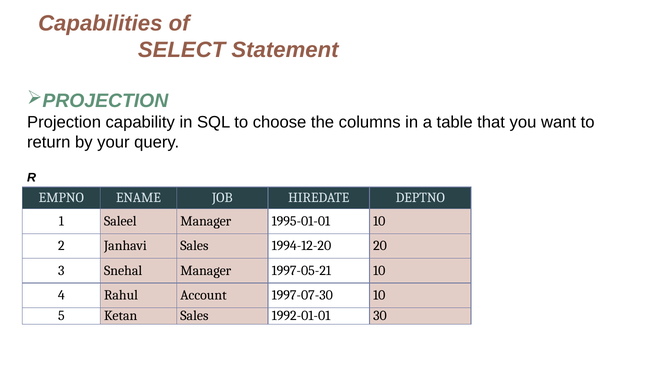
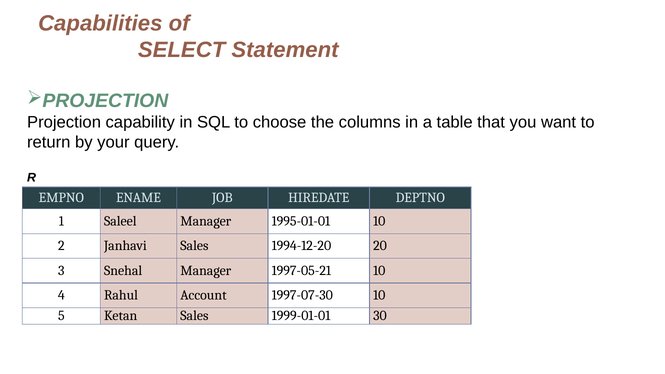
1992-01-01: 1992-01-01 -> 1999-01-01
